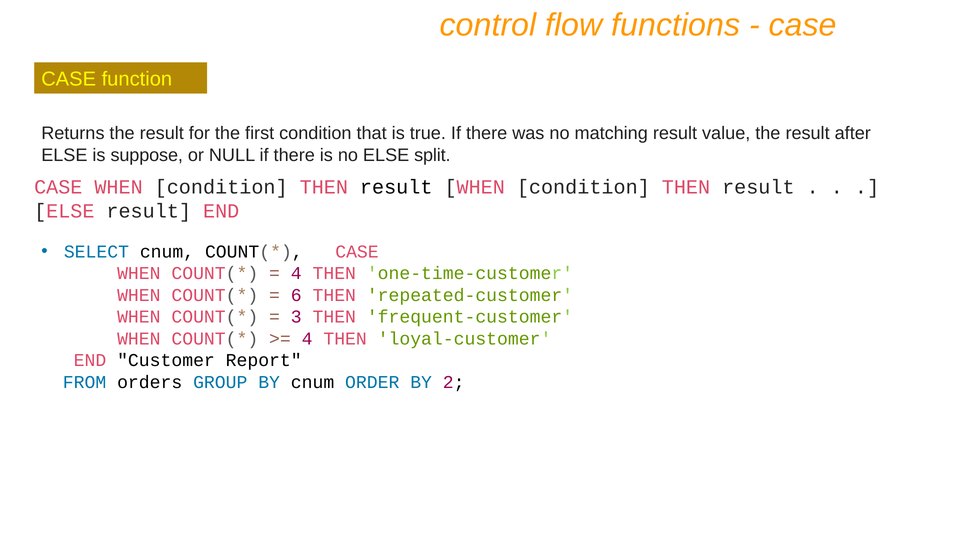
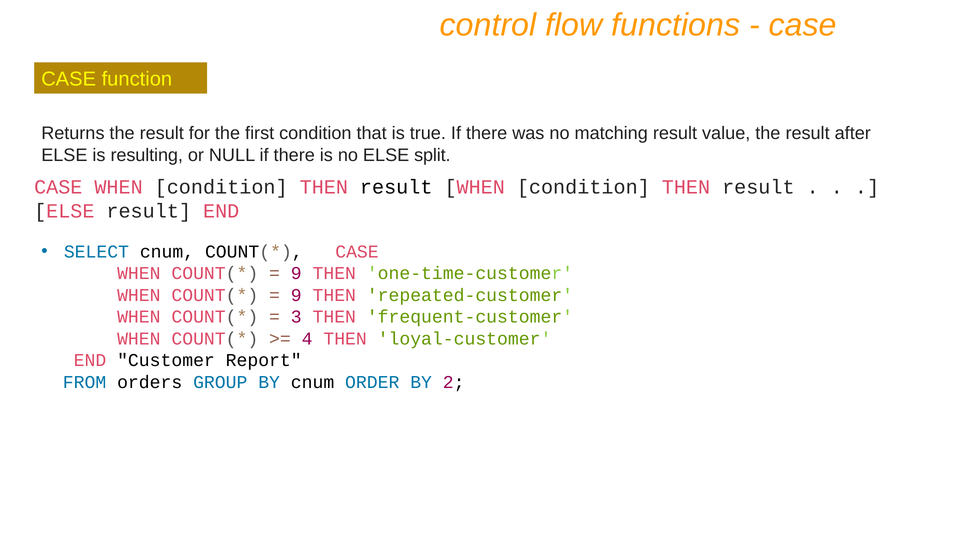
suppose: suppose -> resulting
4 at (296, 273): 4 -> 9
6 at (296, 295): 6 -> 9
